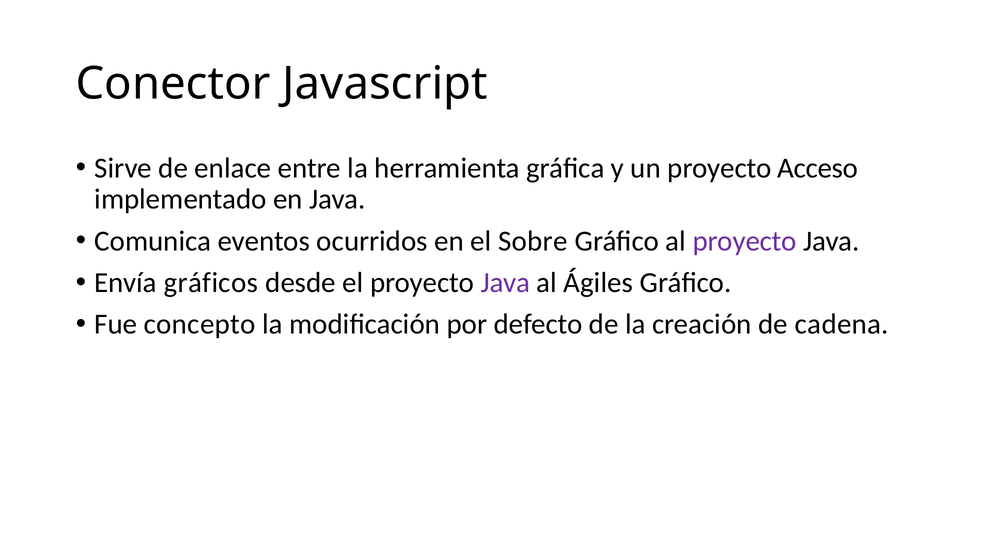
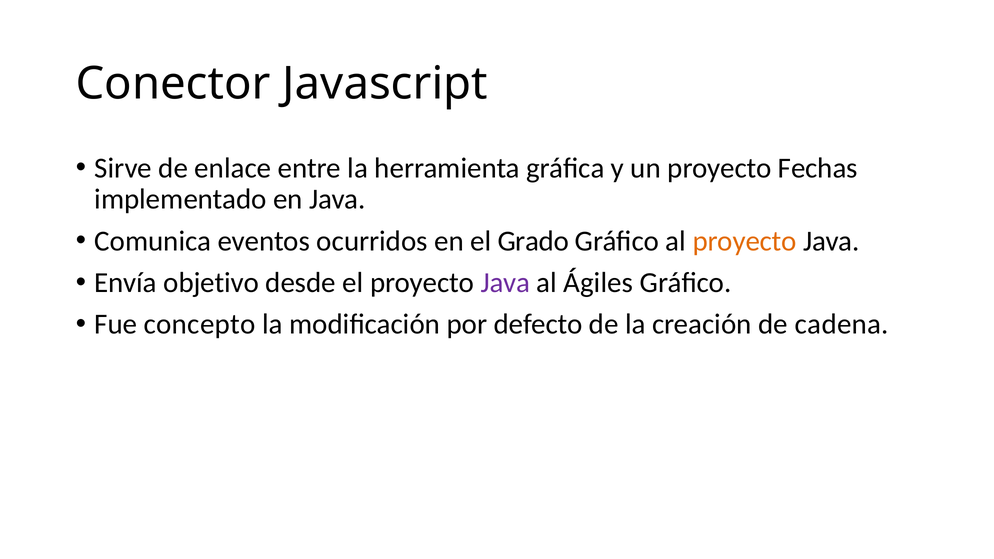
Acceso: Acceso -> Fechas
Sobre: Sobre -> Grado
proyecto at (745, 241) colour: purple -> orange
gráficos: gráficos -> objetivo
